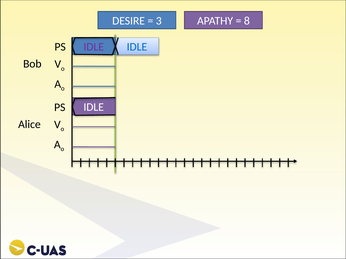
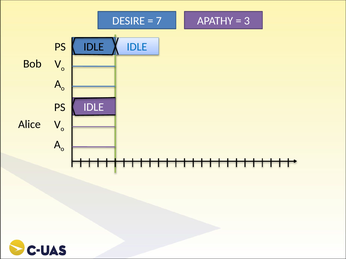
3: 3 -> 7
8: 8 -> 3
IDLE at (94, 47) colour: purple -> black
